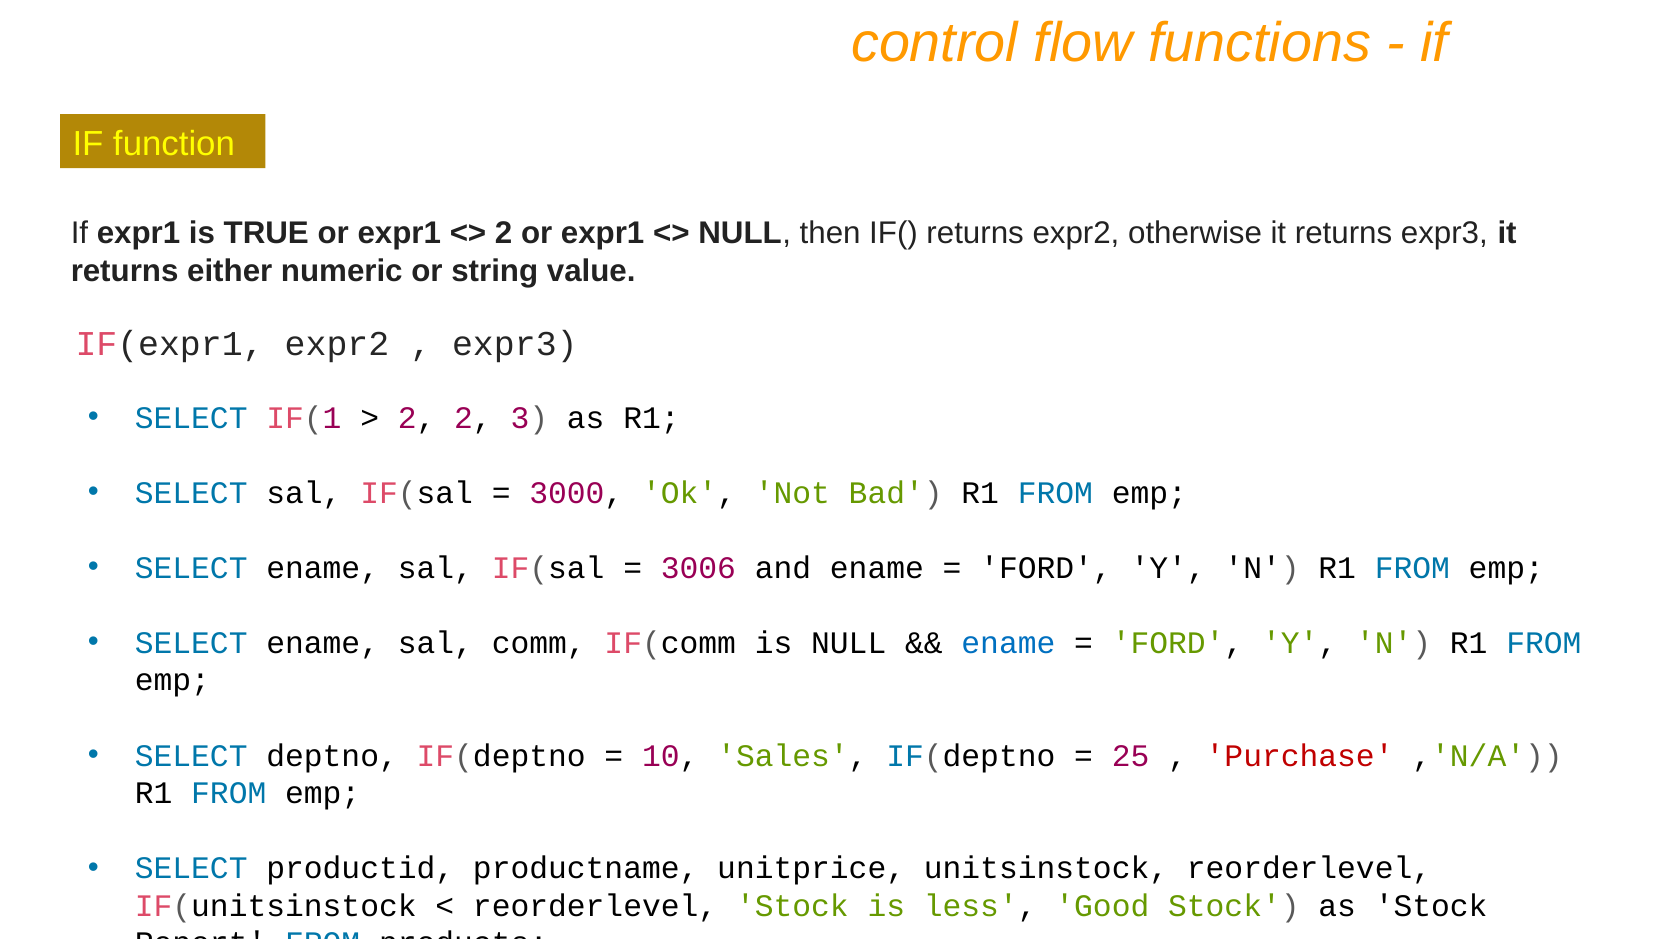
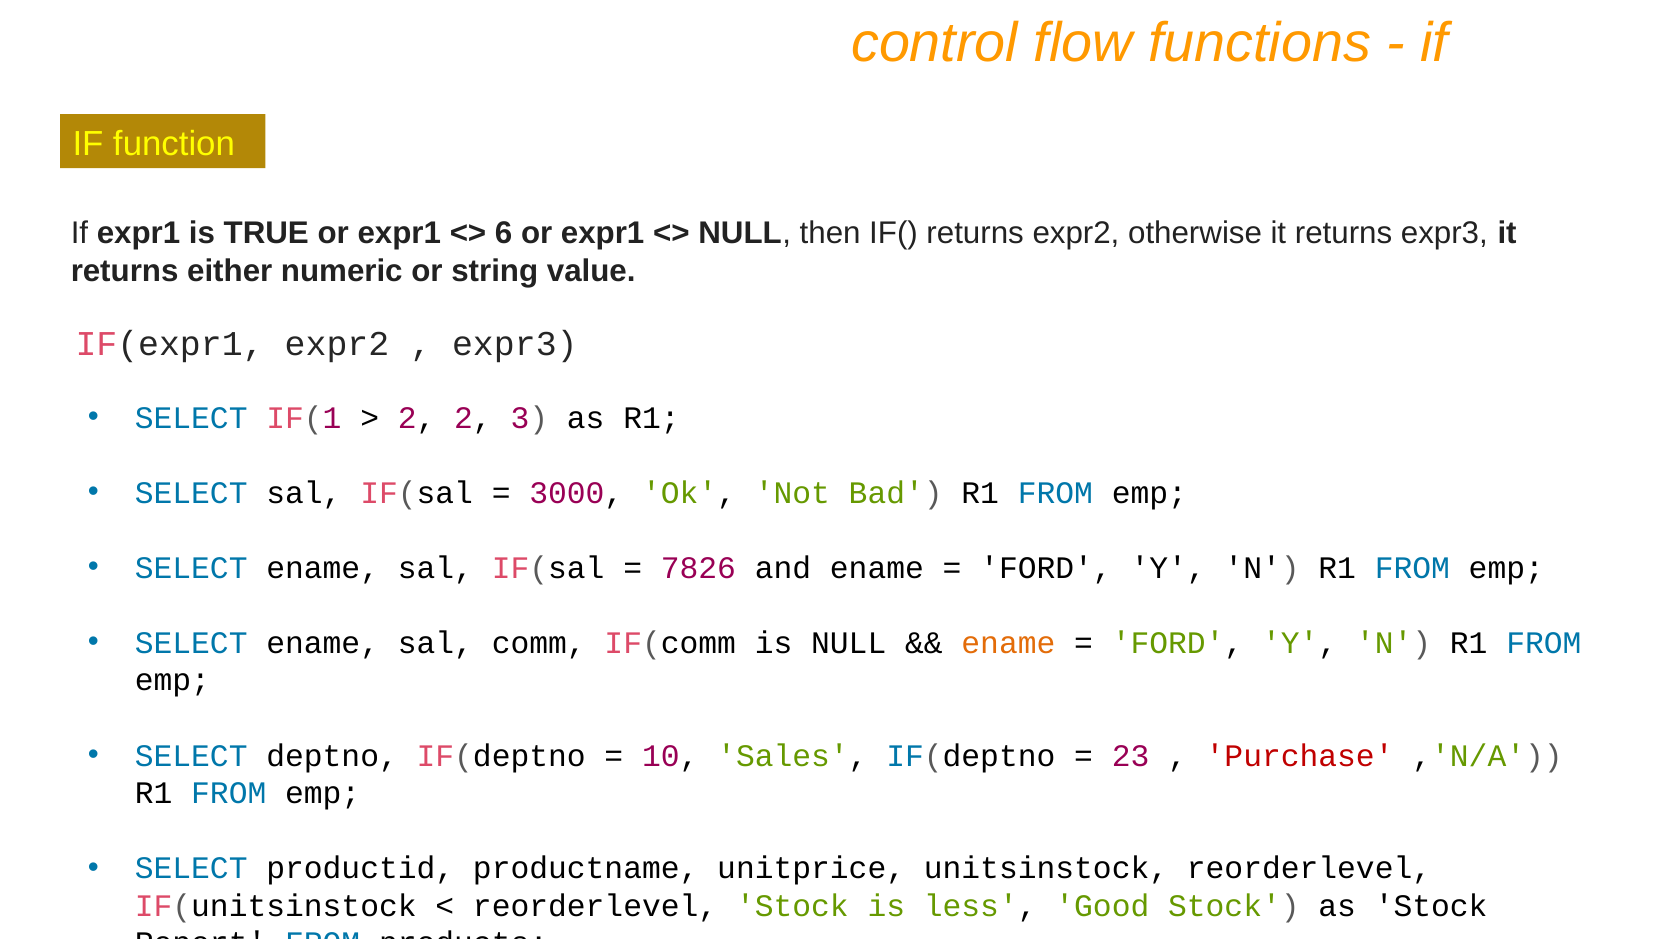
2 at (504, 233): 2 -> 6
3006: 3006 -> 7826
ename at (1008, 643) colour: blue -> orange
25: 25 -> 23
